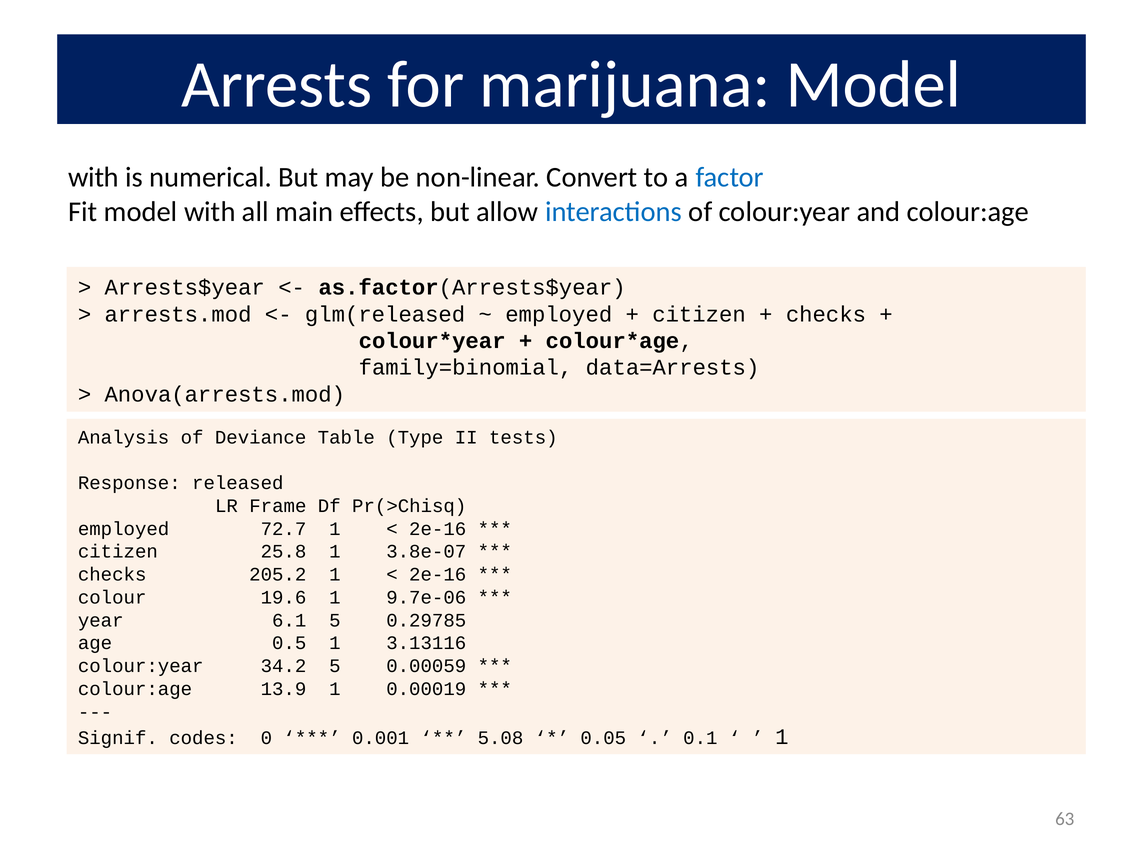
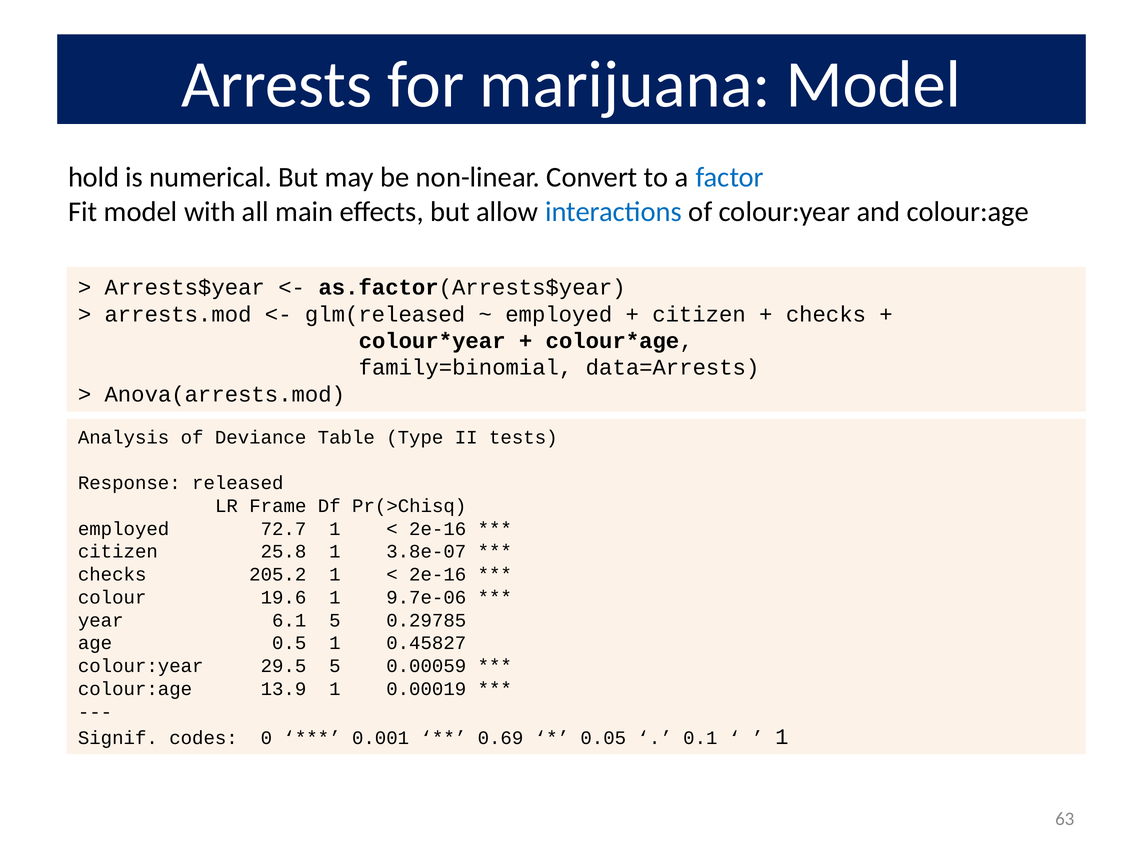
with at (94, 177): with -> hold
3.13116: 3.13116 -> 0.45827
34.2: 34.2 -> 29.5
5.08: 5.08 -> 0.69
